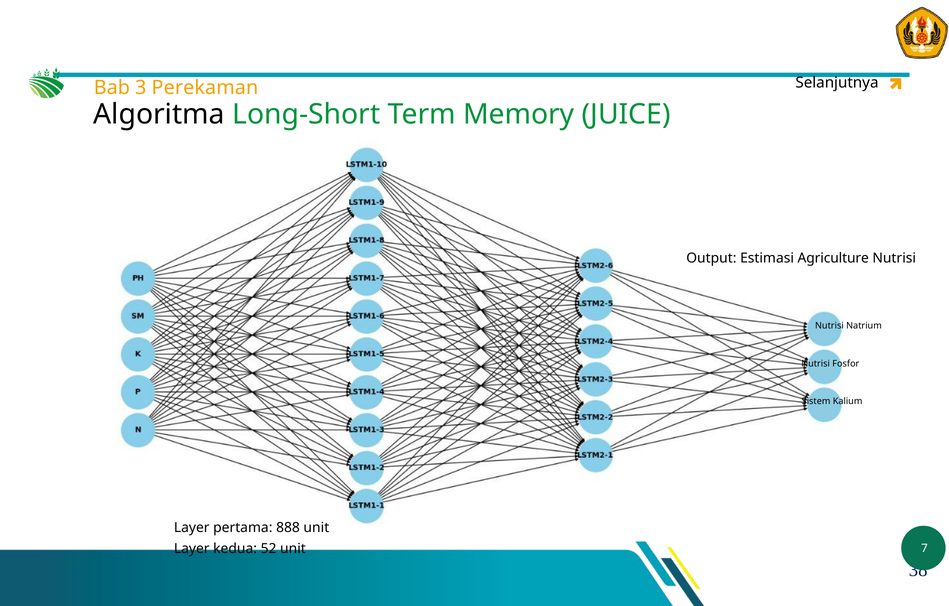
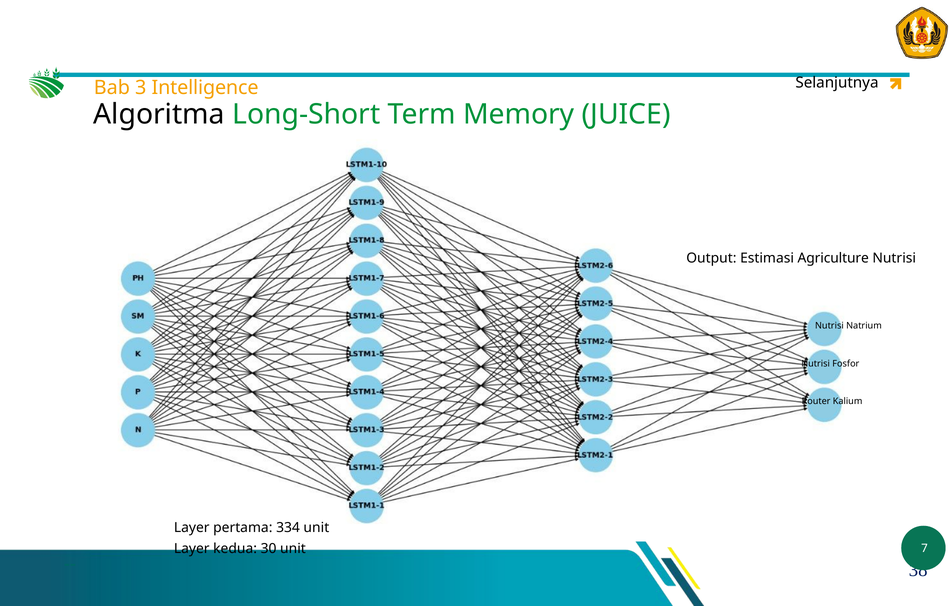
Perekaman: Perekaman -> Intelligence
Sistem: Sistem -> Router
888: 888 -> 334
52: 52 -> 30
